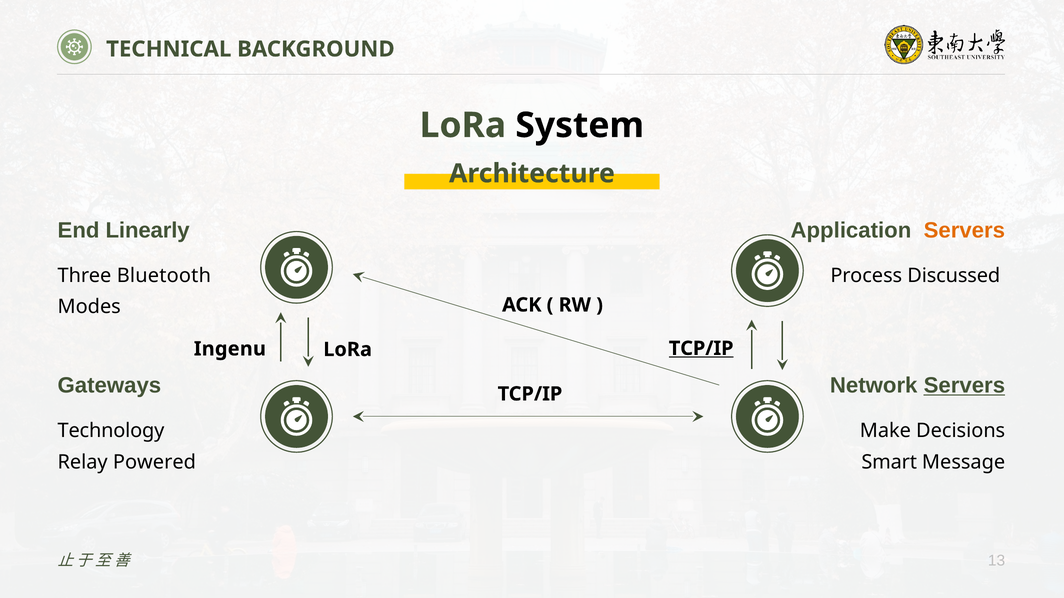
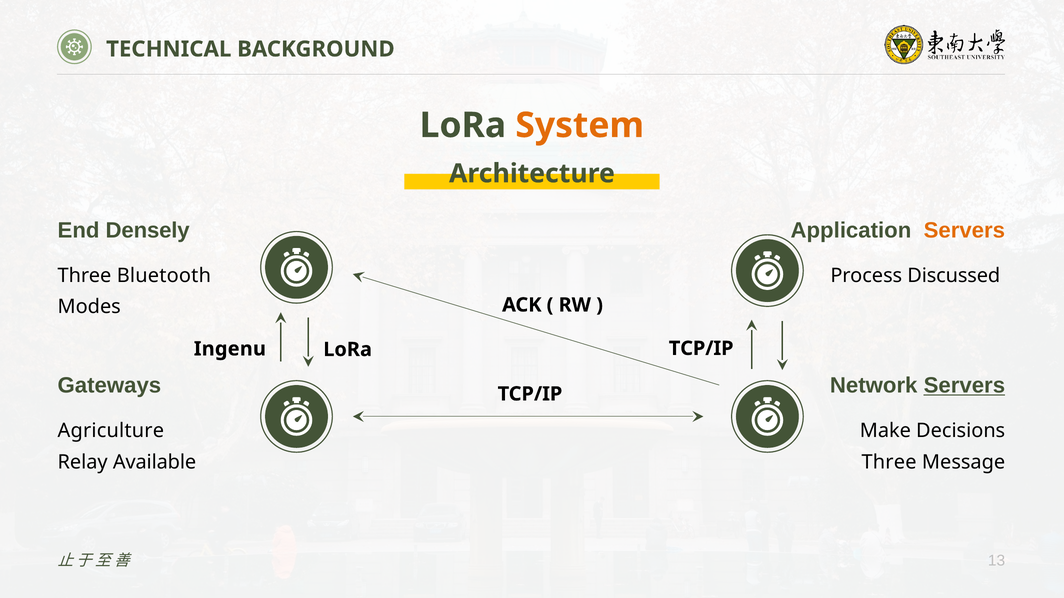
System colour: black -> orange
Linearly: Linearly -> Densely
TCP/IP at (701, 349) underline: present -> none
Technology: Technology -> Agriculture
Powered: Powered -> Available
Smart at (889, 462): Smart -> Three
